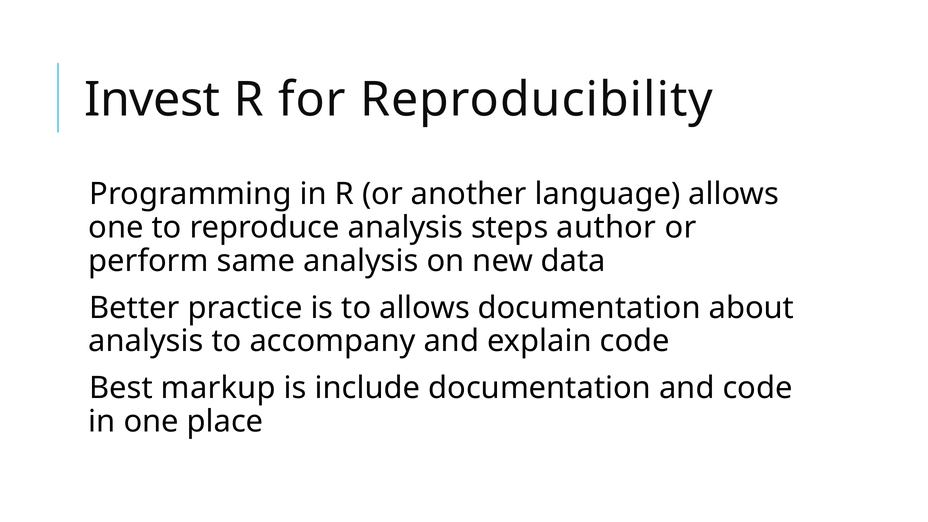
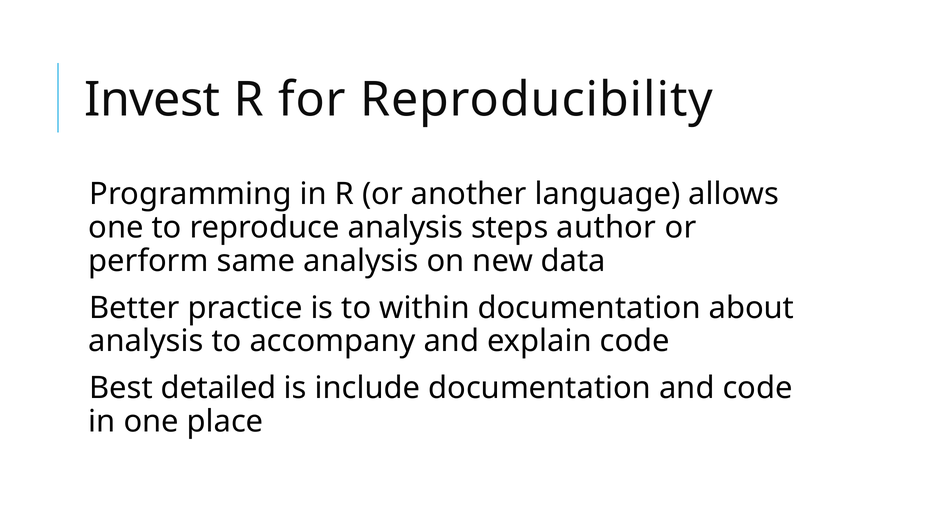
to allows: allows -> within
markup: markup -> detailed
